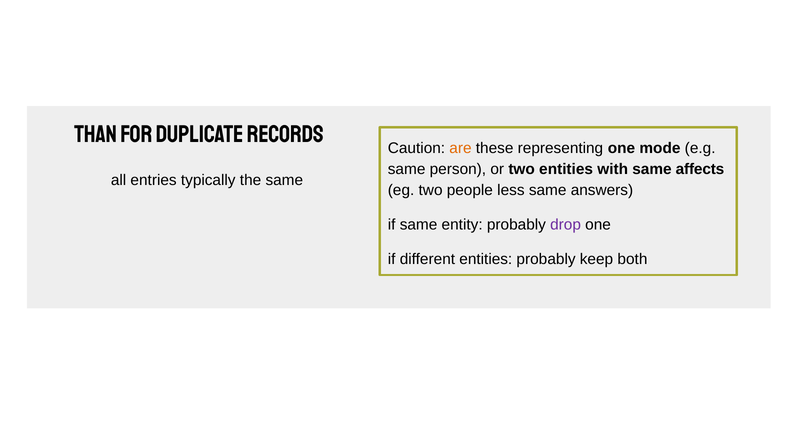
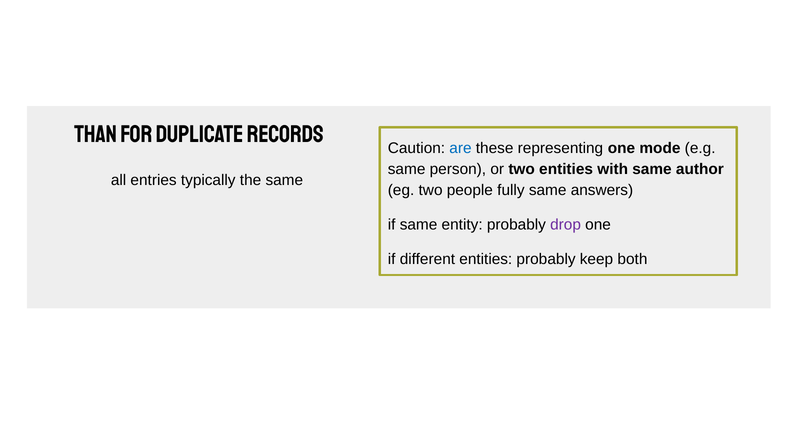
are colour: orange -> blue
affects: affects -> author
less: less -> fully
